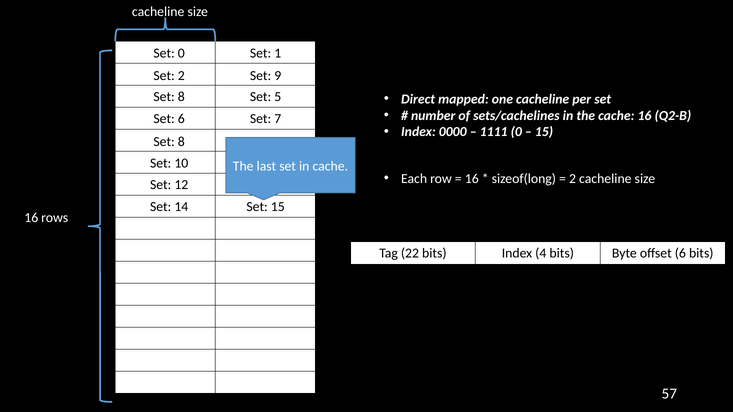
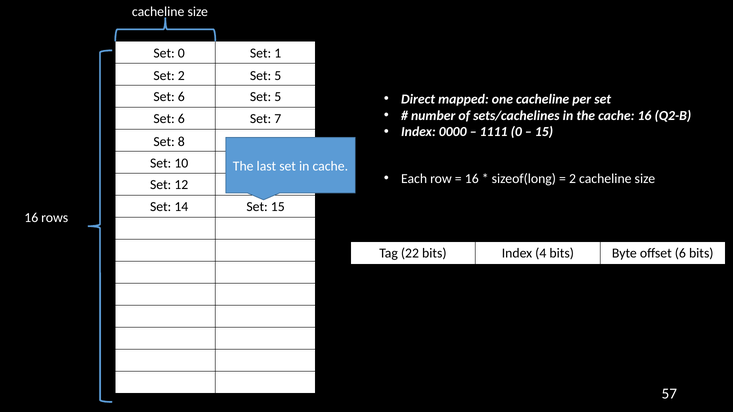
2 Set 9: 9 -> 5
8 at (181, 97): 8 -> 6
